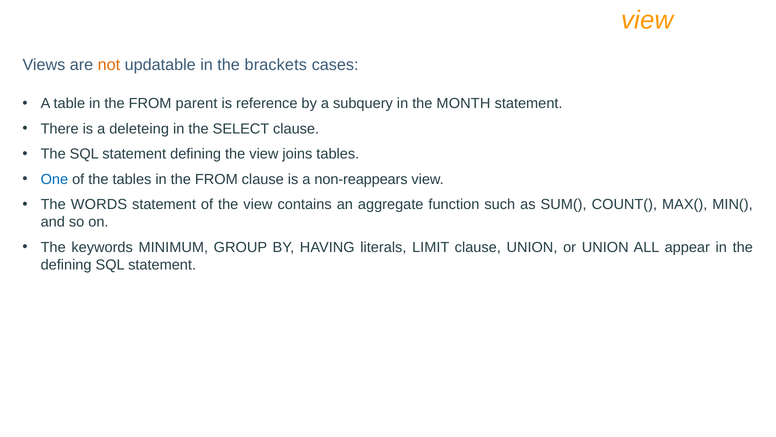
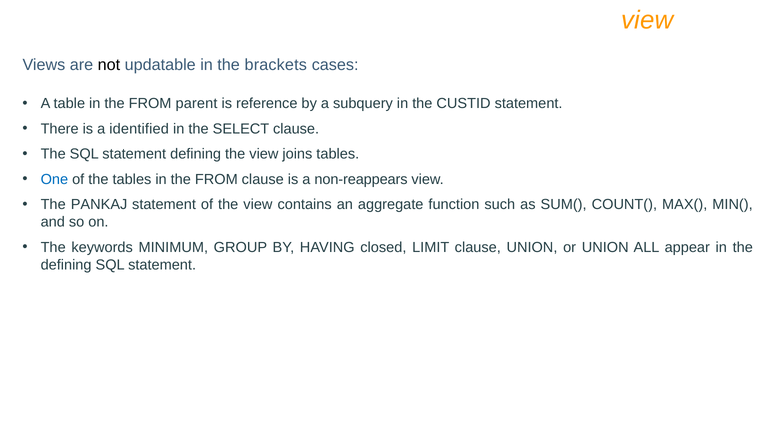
not colour: orange -> black
MONTH: MONTH -> CUSTID
deleteing: deleteing -> identified
WORDS: WORDS -> PANKAJ
literals: literals -> closed
